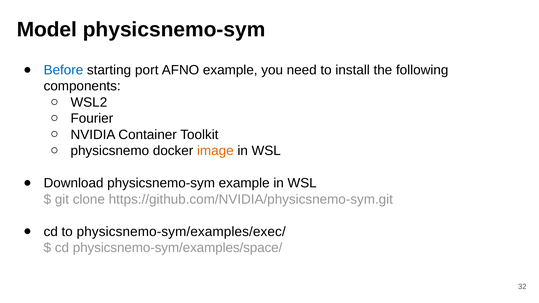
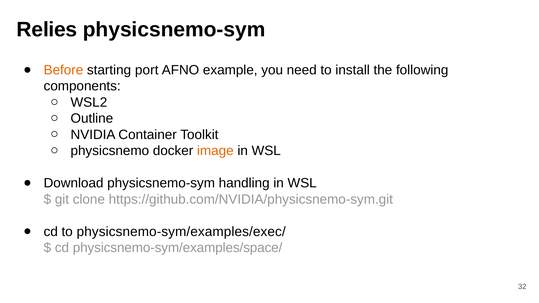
Model: Model -> Relies
Before colour: blue -> orange
Fourier: Fourier -> Outline
physicsnemo-sym example: example -> handling
